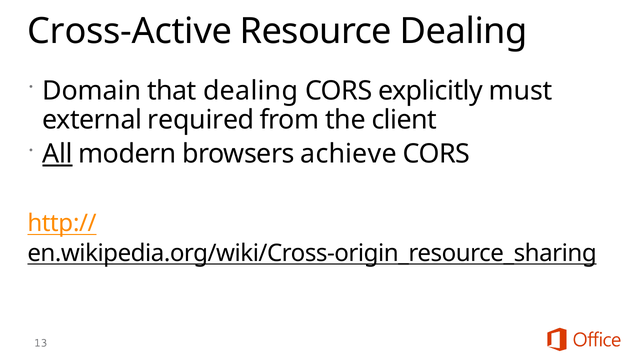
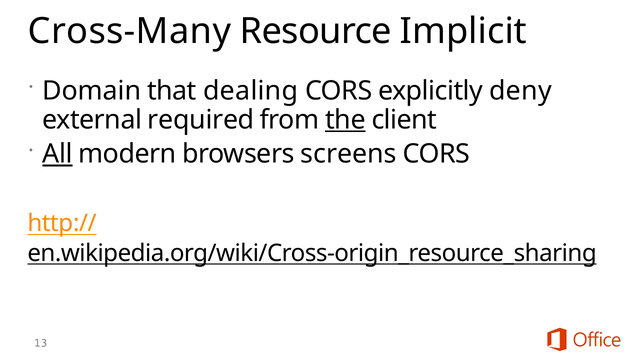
Cross-Active: Cross-Active -> Cross-Many
Resource Dealing: Dealing -> Implicit
must: must -> deny
the underline: none -> present
achieve: achieve -> screens
